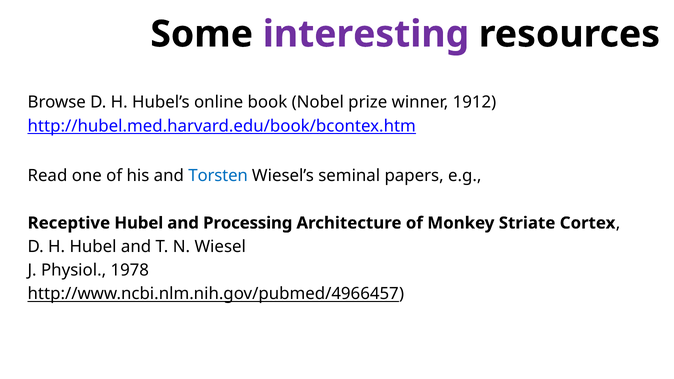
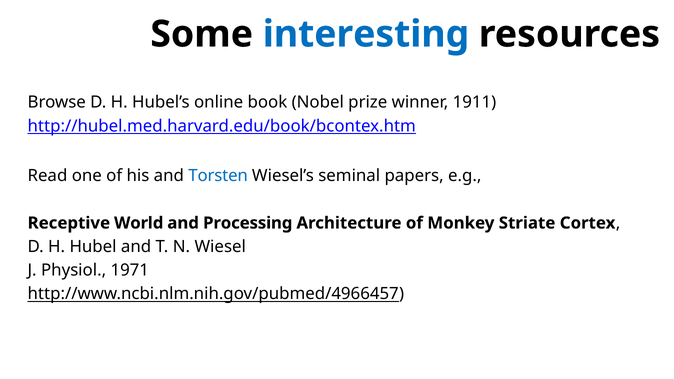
interesting colour: purple -> blue
1912: 1912 -> 1911
Receptive Hubel: Hubel -> World
1978: 1978 -> 1971
